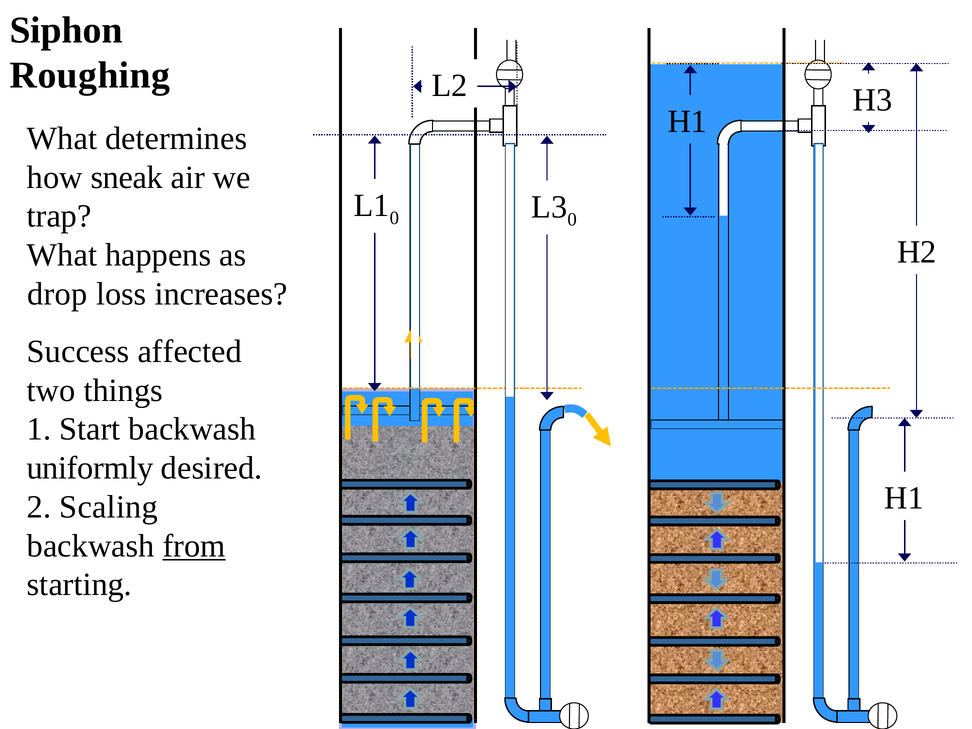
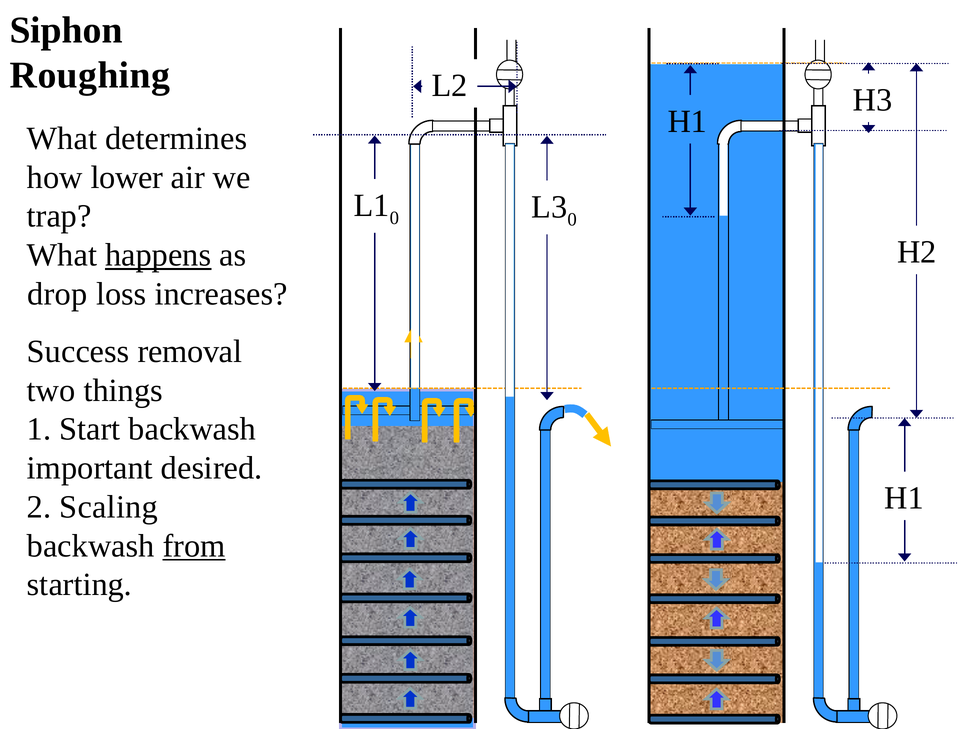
sneak: sneak -> lower
happens underline: none -> present
affected: affected -> removal
uniformly: uniformly -> important
